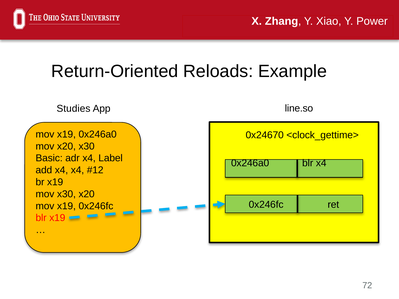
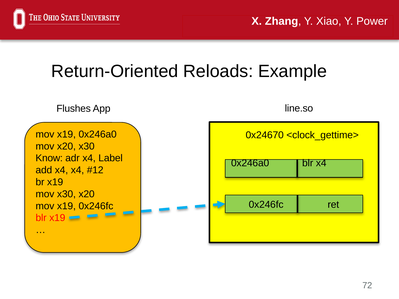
Studies: Studies -> Flushes
Basic: Basic -> Know
